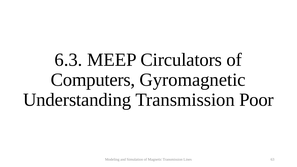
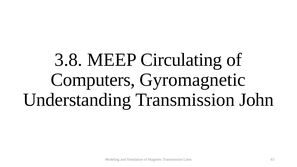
6.3: 6.3 -> 3.8
Circulators: Circulators -> Circulating
Poor: Poor -> John
